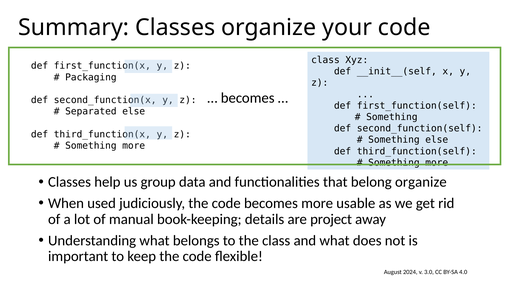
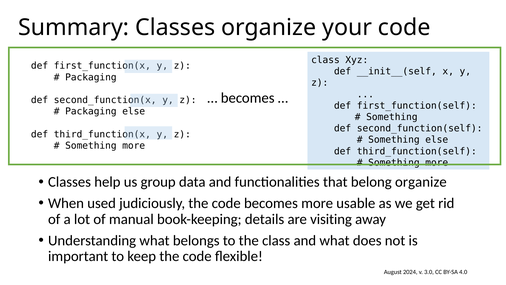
Separated at (91, 111): Separated -> Packaging
project: project -> visiting
